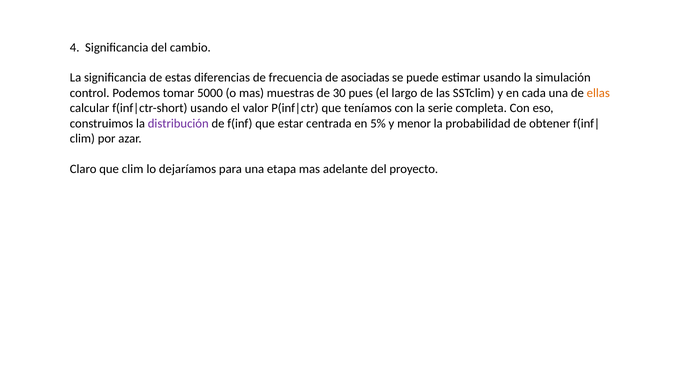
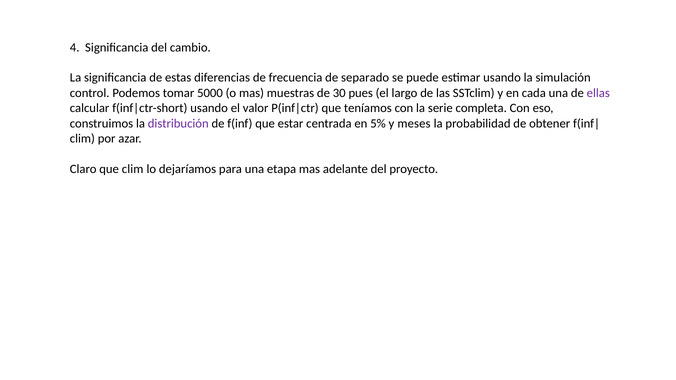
asociadas: asociadas -> separado
ellas colour: orange -> purple
menor: menor -> meses
